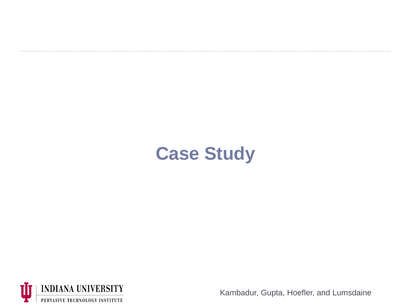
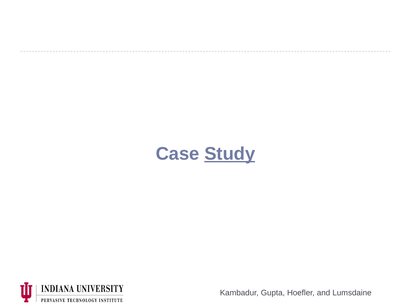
Study underline: none -> present
